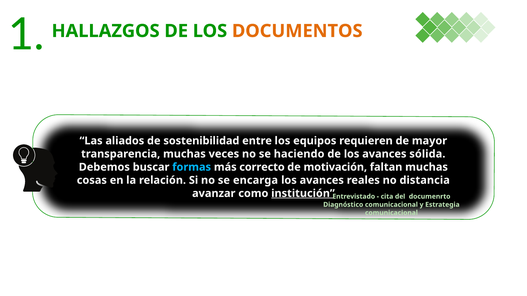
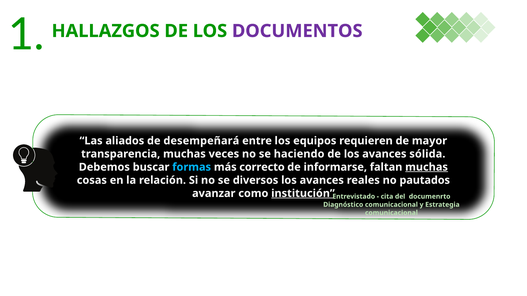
DOCUMENTOS colour: orange -> purple
sostenibilidad: sostenibilidad -> desempeñará
motivación: motivación -> informarse
muchas at (427, 167) underline: none -> present
encarga: encarga -> diversos
distancia: distancia -> pautados
